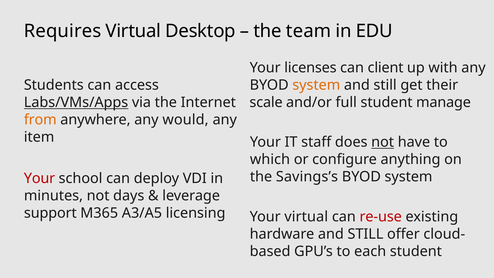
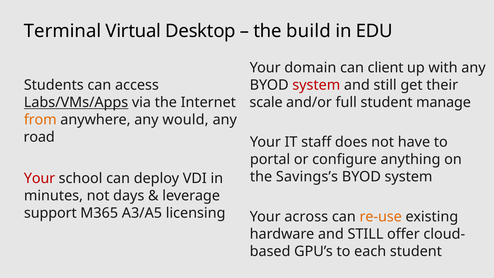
Requires: Requires -> Terminal
team: team -> build
licenses: licenses -> domain
system at (316, 85) colour: orange -> red
item: item -> road
not at (383, 142) underline: present -> none
which: which -> portal
Your virtual: virtual -> across
re-use colour: red -> orange
